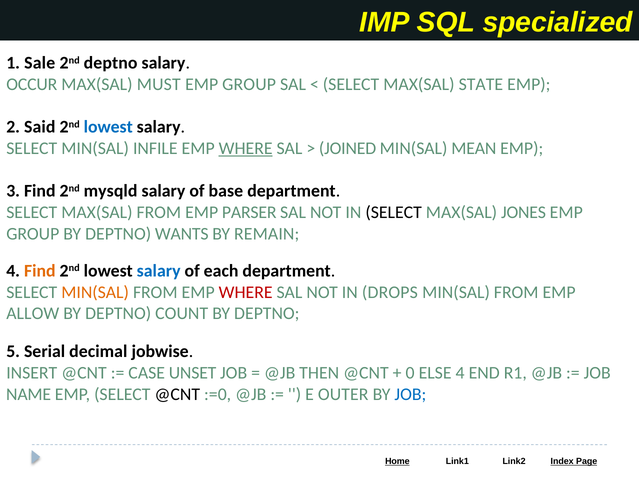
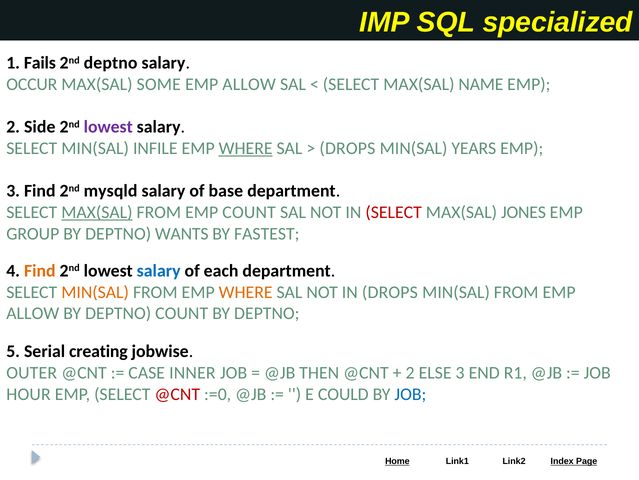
Sale: Sale -> Fails
MUST: MUST -> SOME
GROUP at (249, 84): GROUP -> ALLOW
STATE: STATE -> NAME
Said: Said -> Side
lowest at (108, 127) colour: blue -> purple
JOINED at (348, 148): JOINED -> DROPS
MEAN: MEAN -> YEARS
MAX(SAL at (97, 212) underline: none -> present
EMP PARSER: PARSER -> COUNT
SELECT at (394, 212) colour: black -> red
REMAIN: REMAIN -> FASTEST
WHERE at (246, 292) colour: red -> orange
decimal: decimal -> creating
INSERT: INSERT -> OUTER
UNSET: UNSET -> INNER
0 at (410, 372): 0 -> 2
ELSE 4: 4 -> 3
NAME: NAME -> HOUR
@CNT at (177, 394) colour: black -> red
OUTER: OUTER -> COULD
